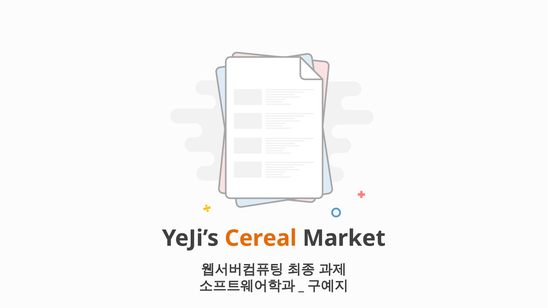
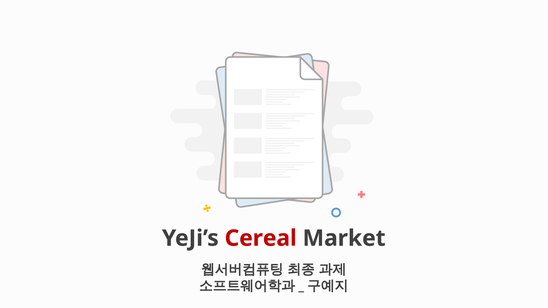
Cereal colour: orange -> red
